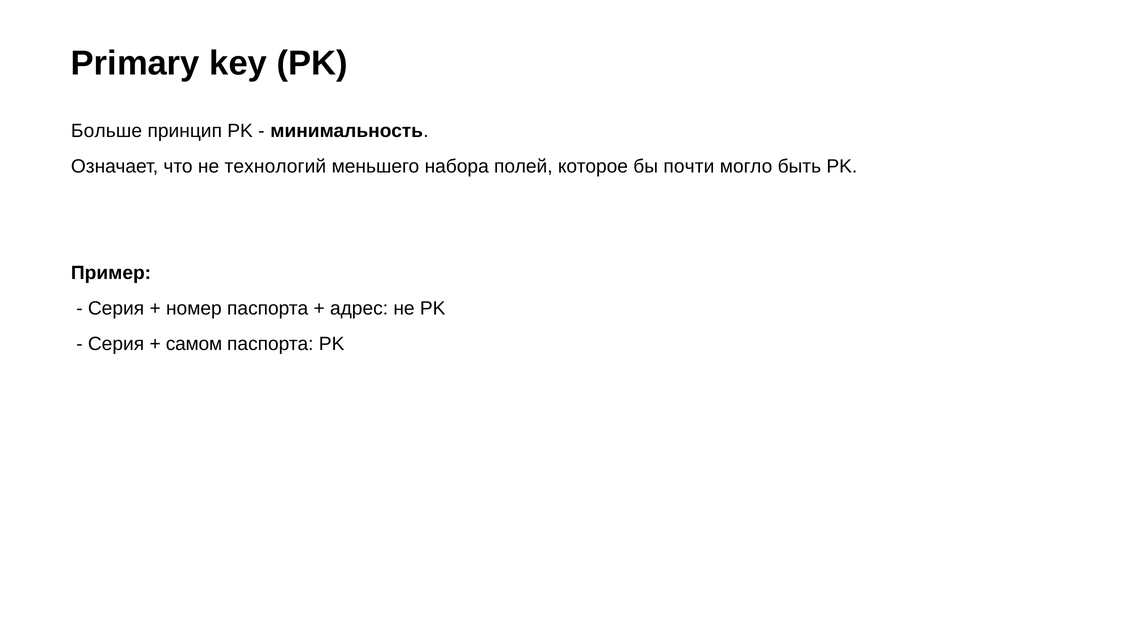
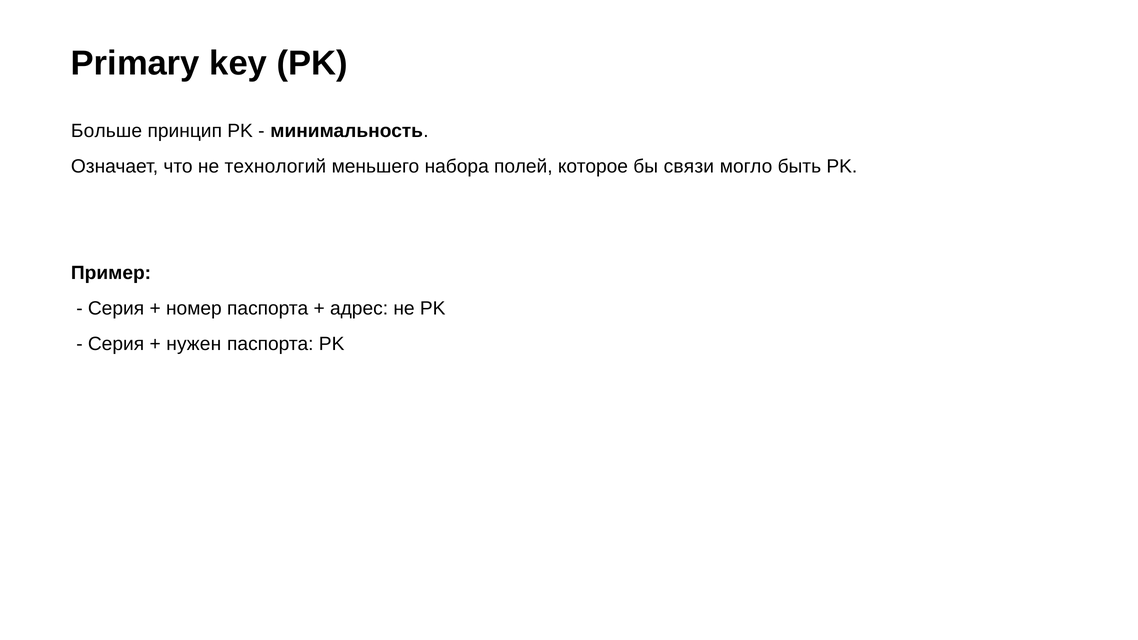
почти: почти -> связи
самом: самом -> нужен
